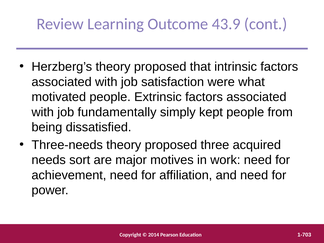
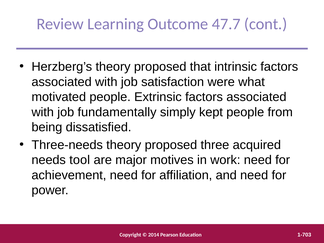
43.9: 43.9 -> 47.7
sort: sort -> tool
